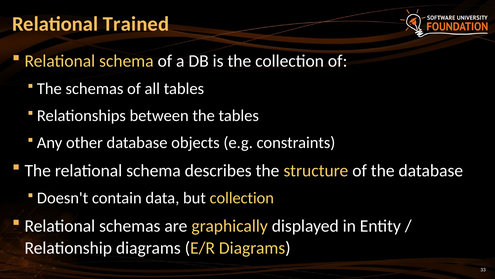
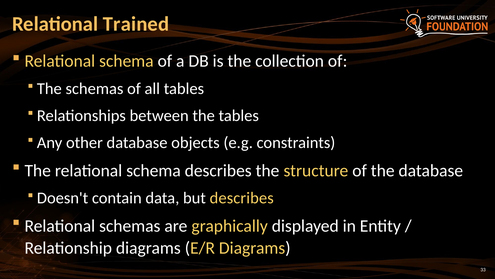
but collection: collection -> describes
